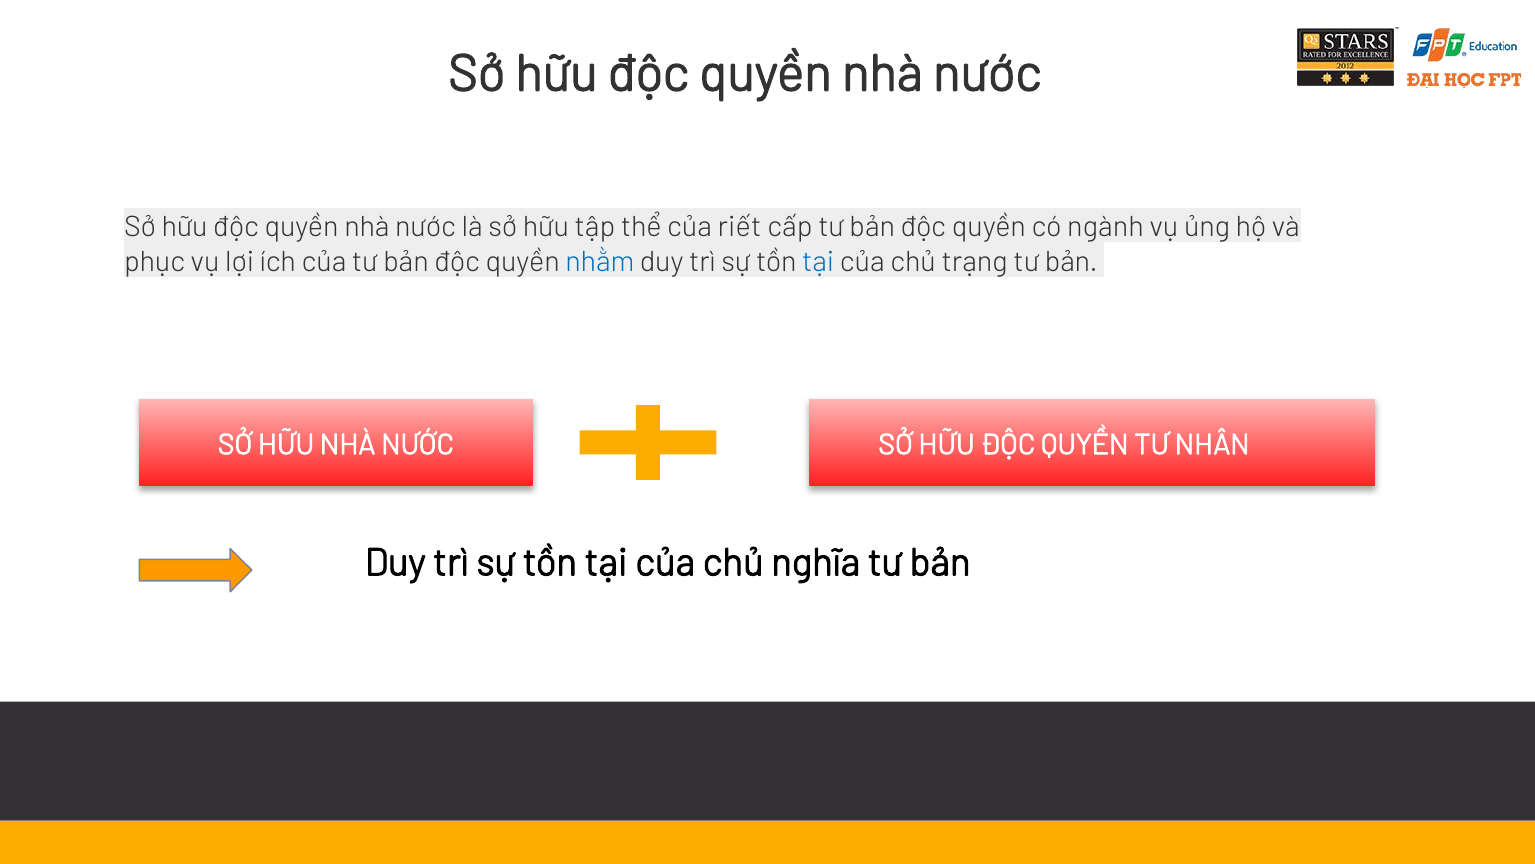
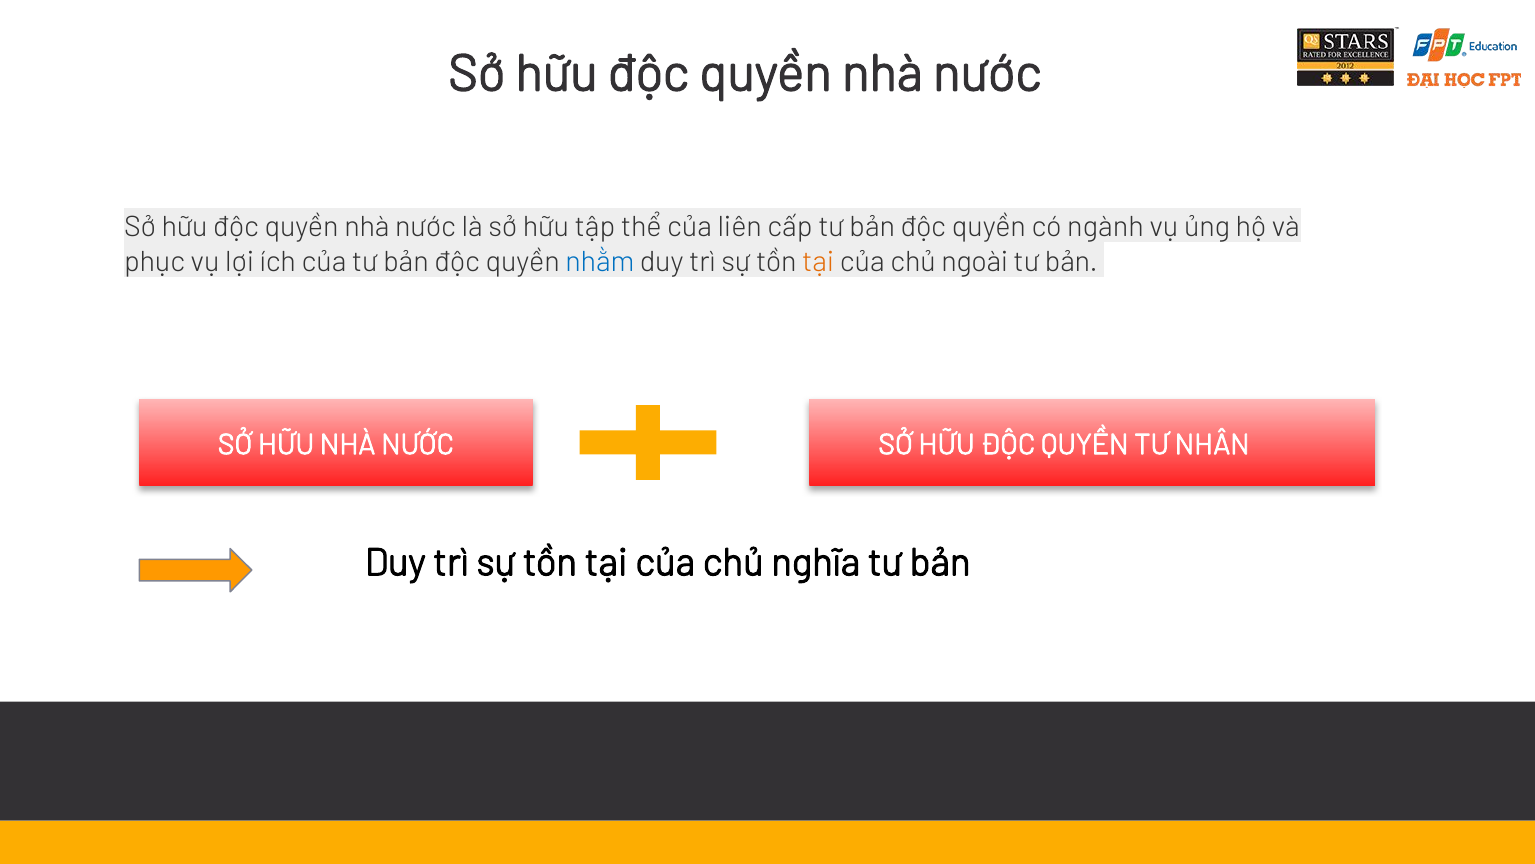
riết: riết -> liên
tại at (818, 261) colour: blue -> orange
trạng: trạng -> ngoài
